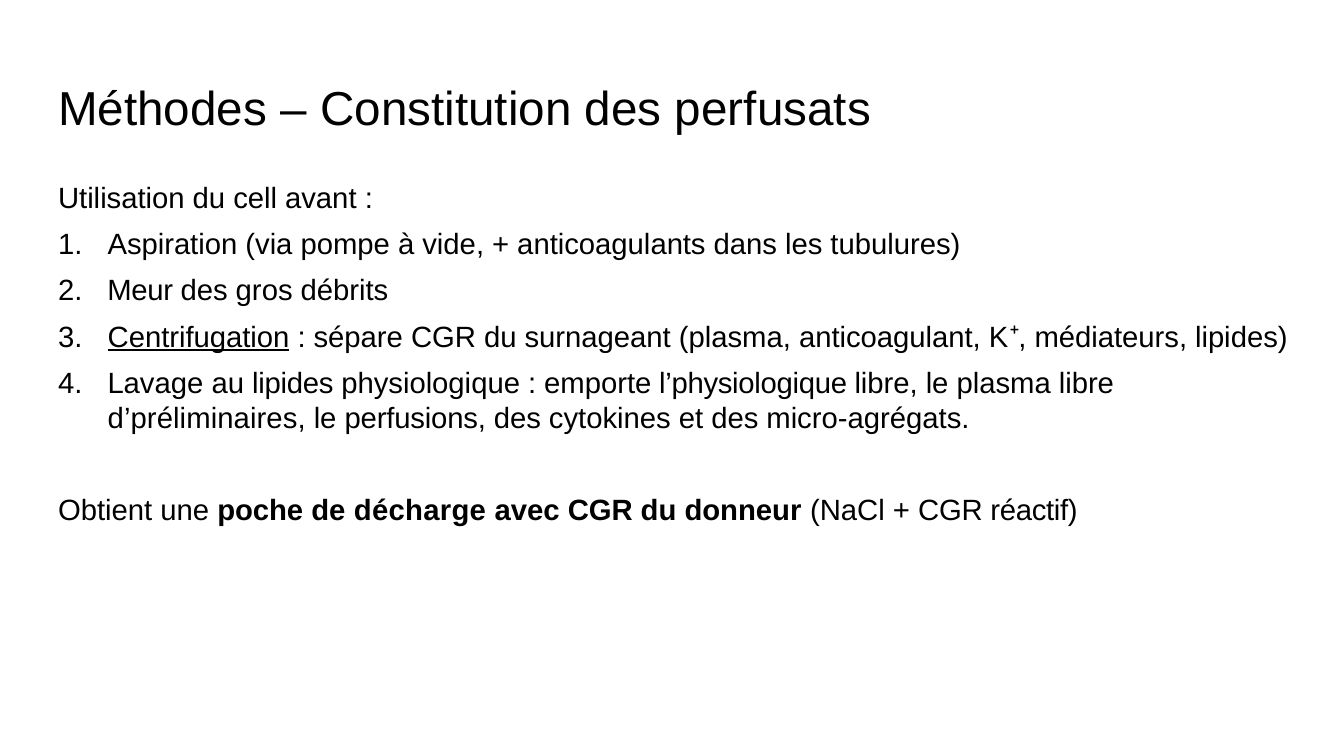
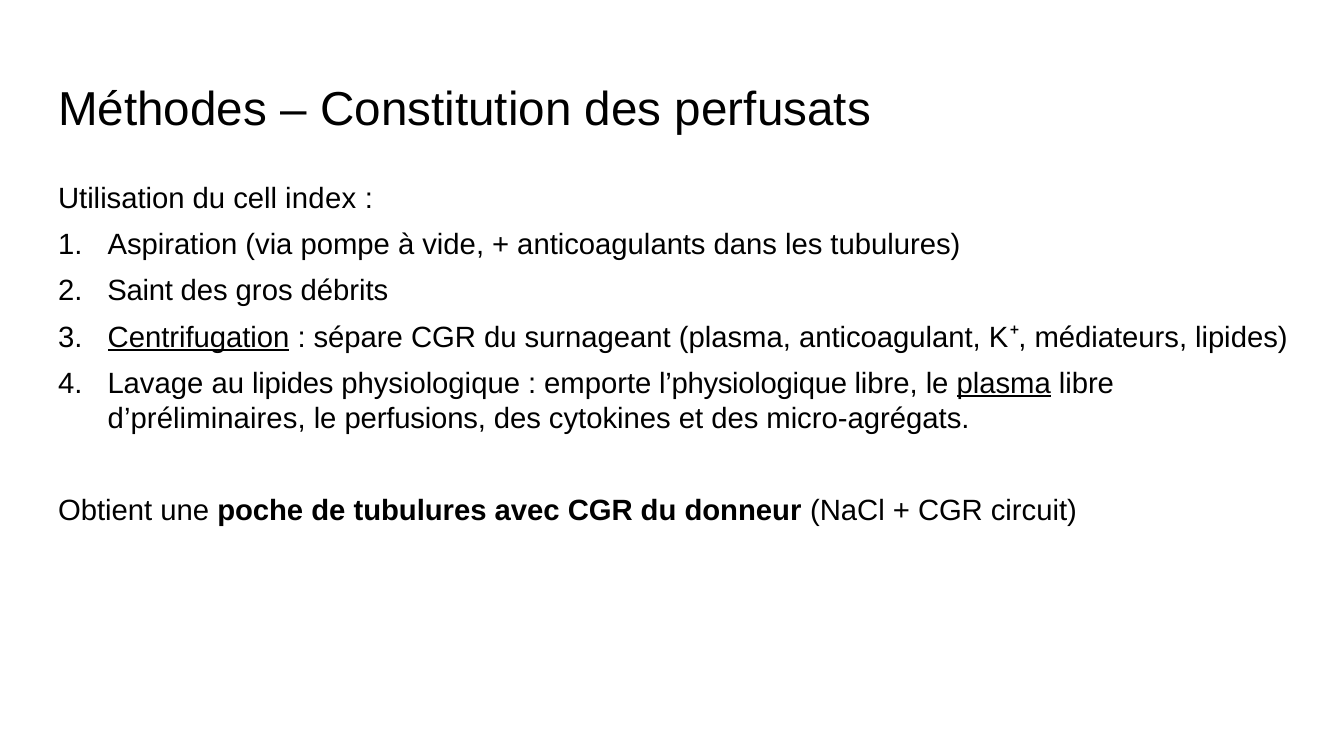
avant: avant -> index
Meur: Meur -> Saint
plasma at (1004, 383) underline: none -> present
de décharge: décharge -> tubulures
réactif: réactif -> circuit
